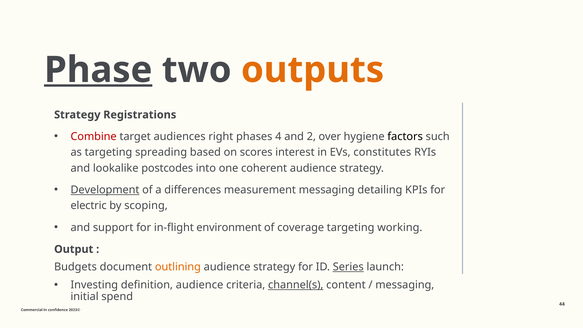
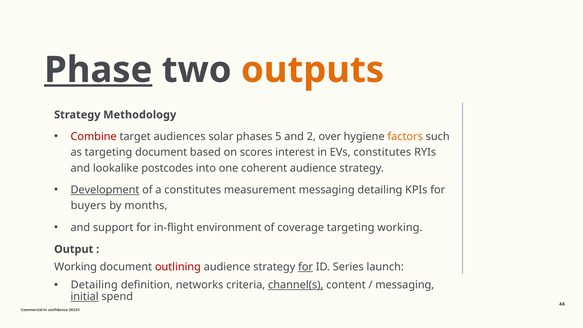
Registrations: Registrations -> Methodology
right: right -> solar
4: 4 -> 5
factors colour: black -> orange
targeting spreading: spreading -> document
a differences: differences -> constitutes
electric: electric -> buyers
scoping: scoping -> months
Budgets at (75, 267): Budgets -> Working
outlining colour: orange -> red
for at (306, 267) underline: none -> present
Series underline: present -> none
Investing at (94, 285): Investing -> Detailing
definition audience: audience -> networks
initial underline: none -> present
